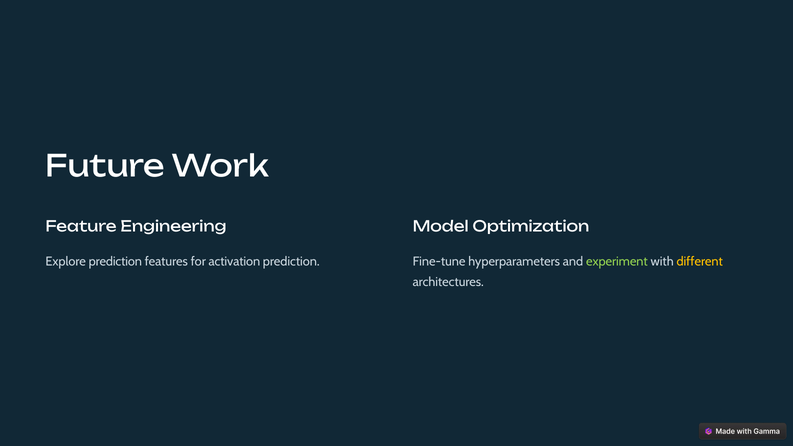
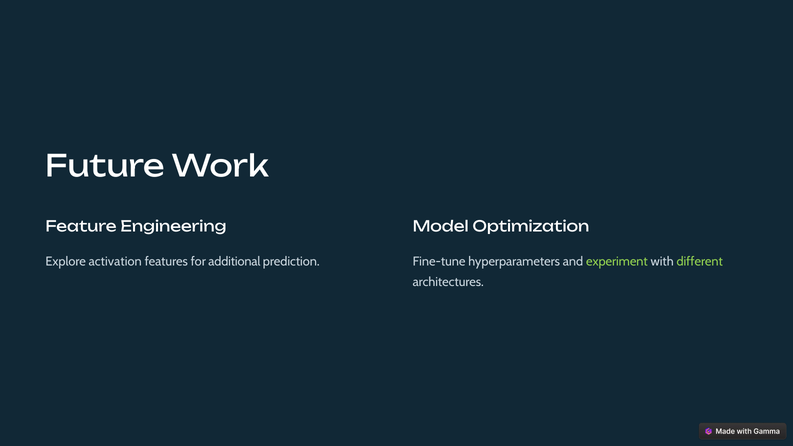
Explore prediction: prediction -> activation
activation: activation -> additional
different colour: yellow -> light green
